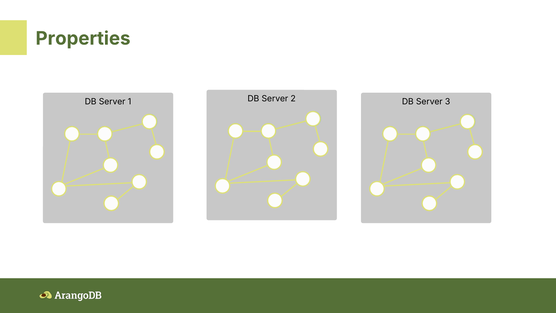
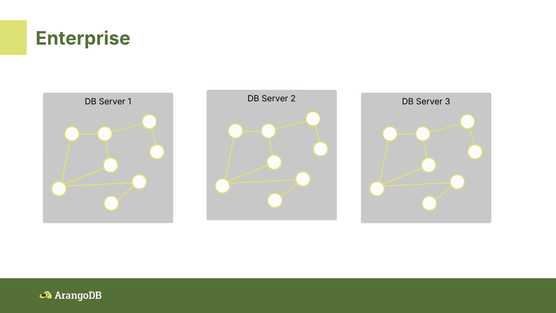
Properties: Properties -> Enterprise
